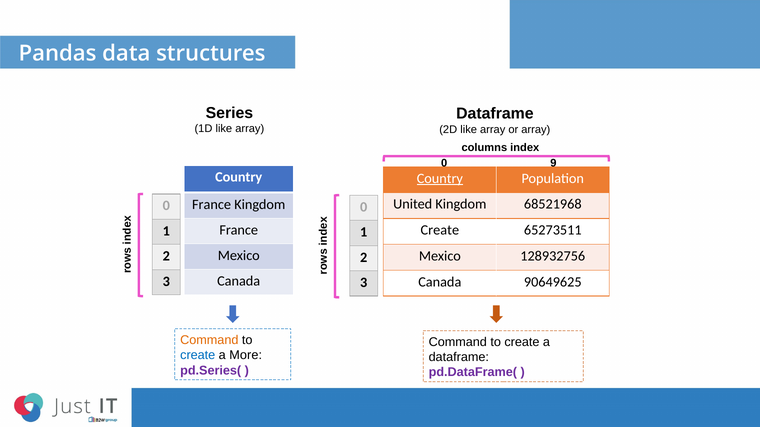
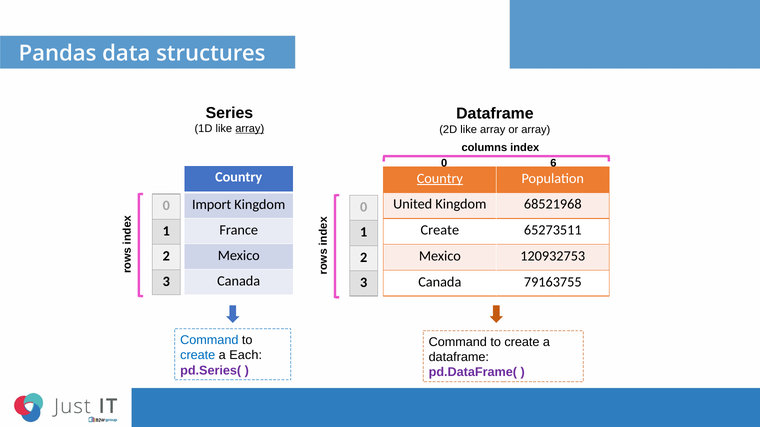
array at (250, 129) underline: none -> present
9: 9 -> 6
France at (212, 205): France -> Import
128932756: 128932756 -> 120932753
90649625: 90649625 -> 79163755
Command at (209, 340) colour: orange -> blue
More: More -> Each
